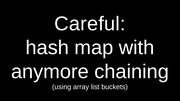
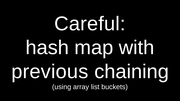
anymore: anymore -> previous
